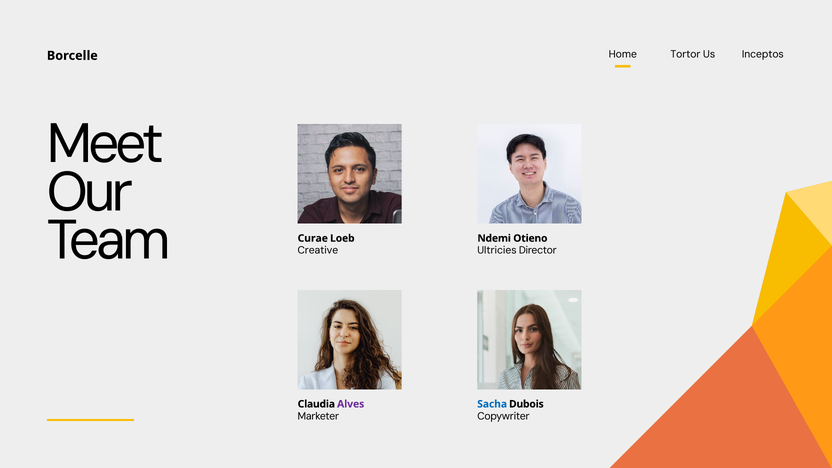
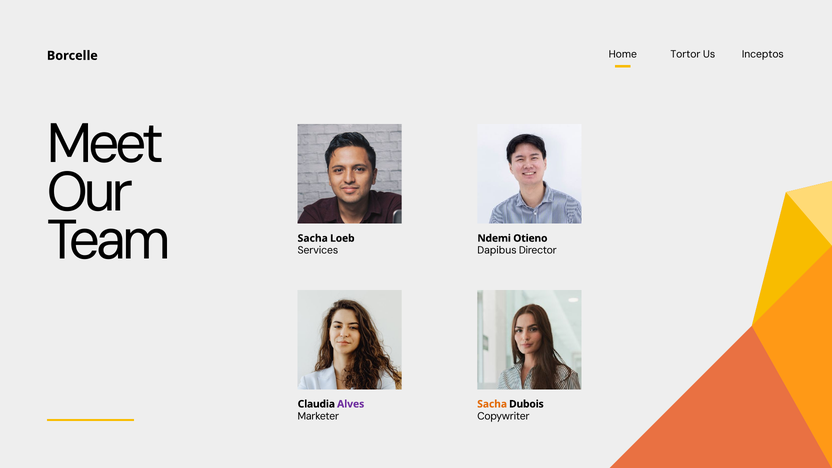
Curae at (313, 238): Curae -> Sacha
Creative: Creative -> Services
Ultricies: Ultricies -> Dapibus
Sacha at (492, 404) colour: blue -> orange
